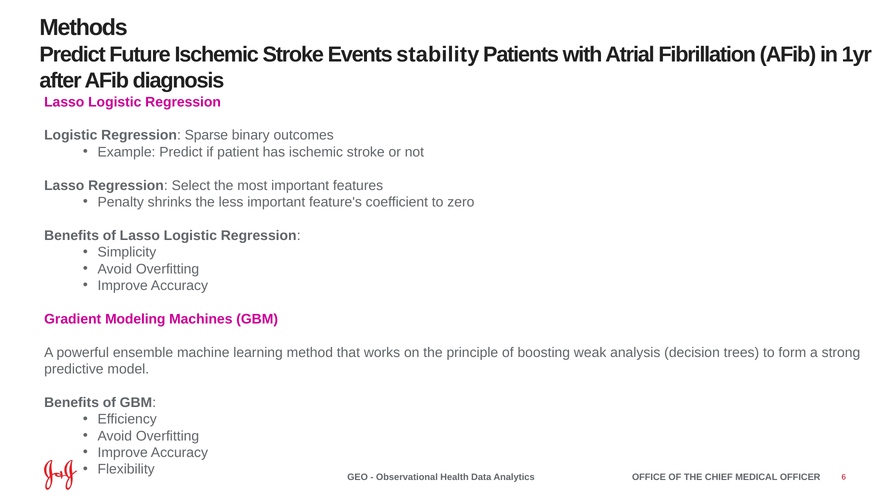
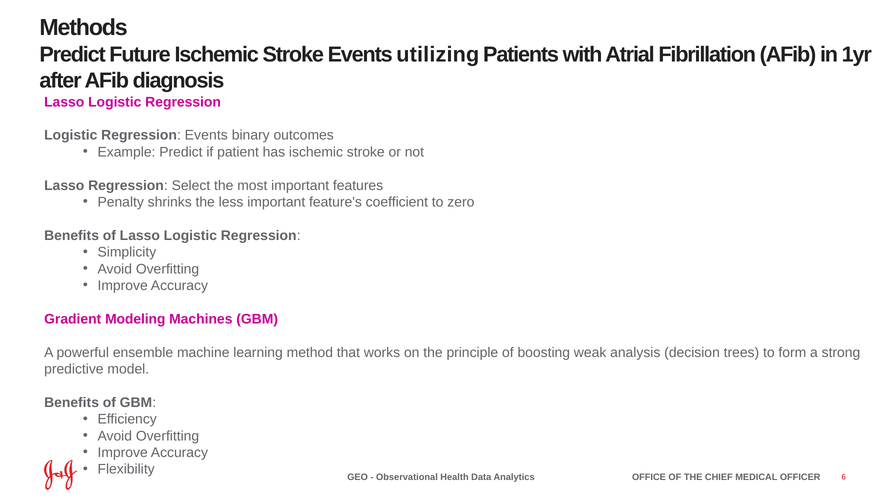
stability: stability -> utilizing
Regression Sparse: Sparse -> Events
